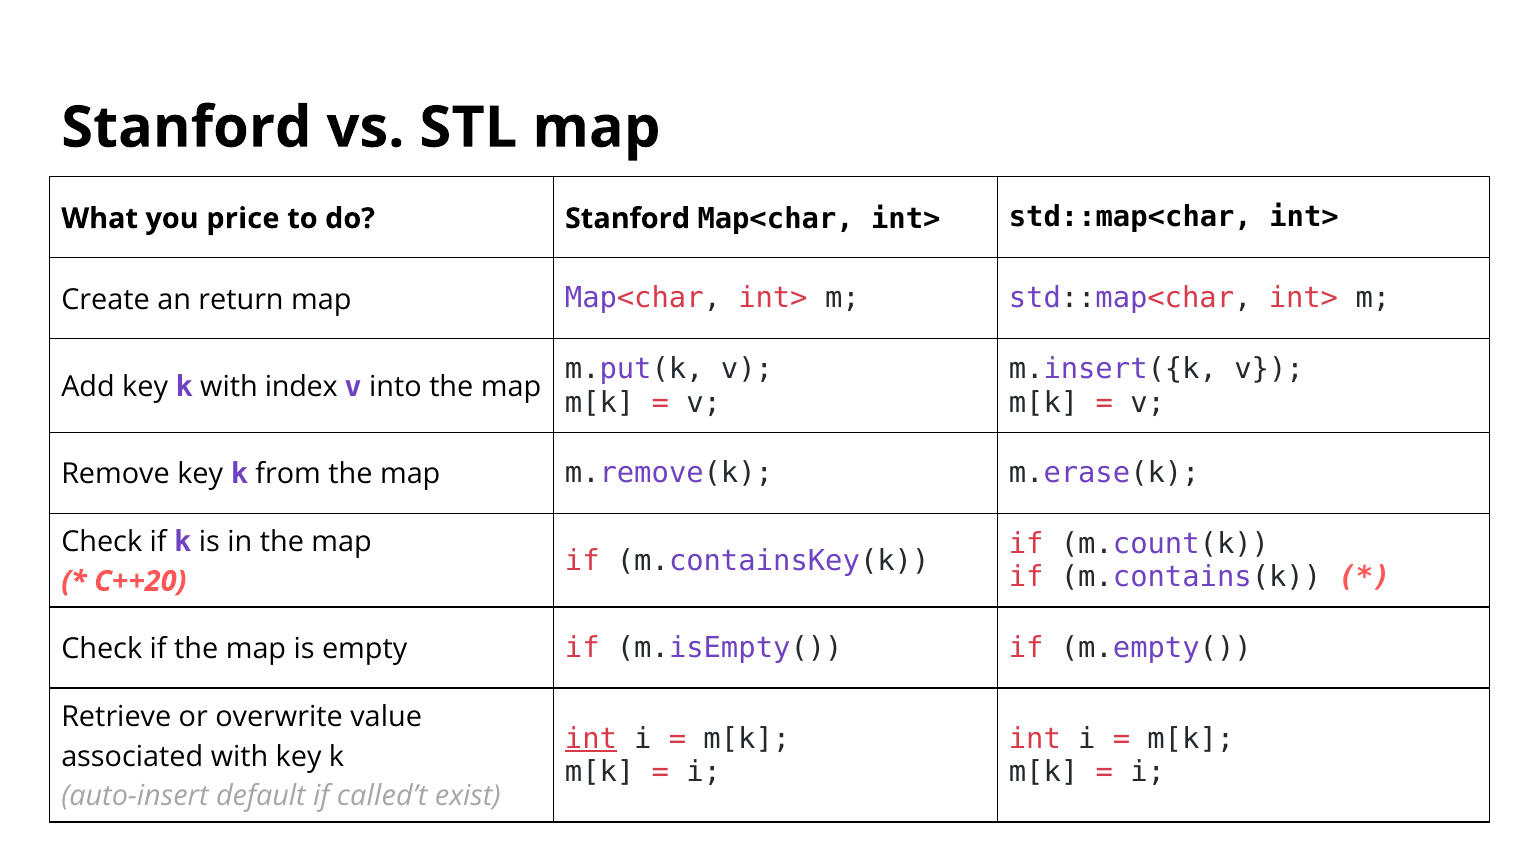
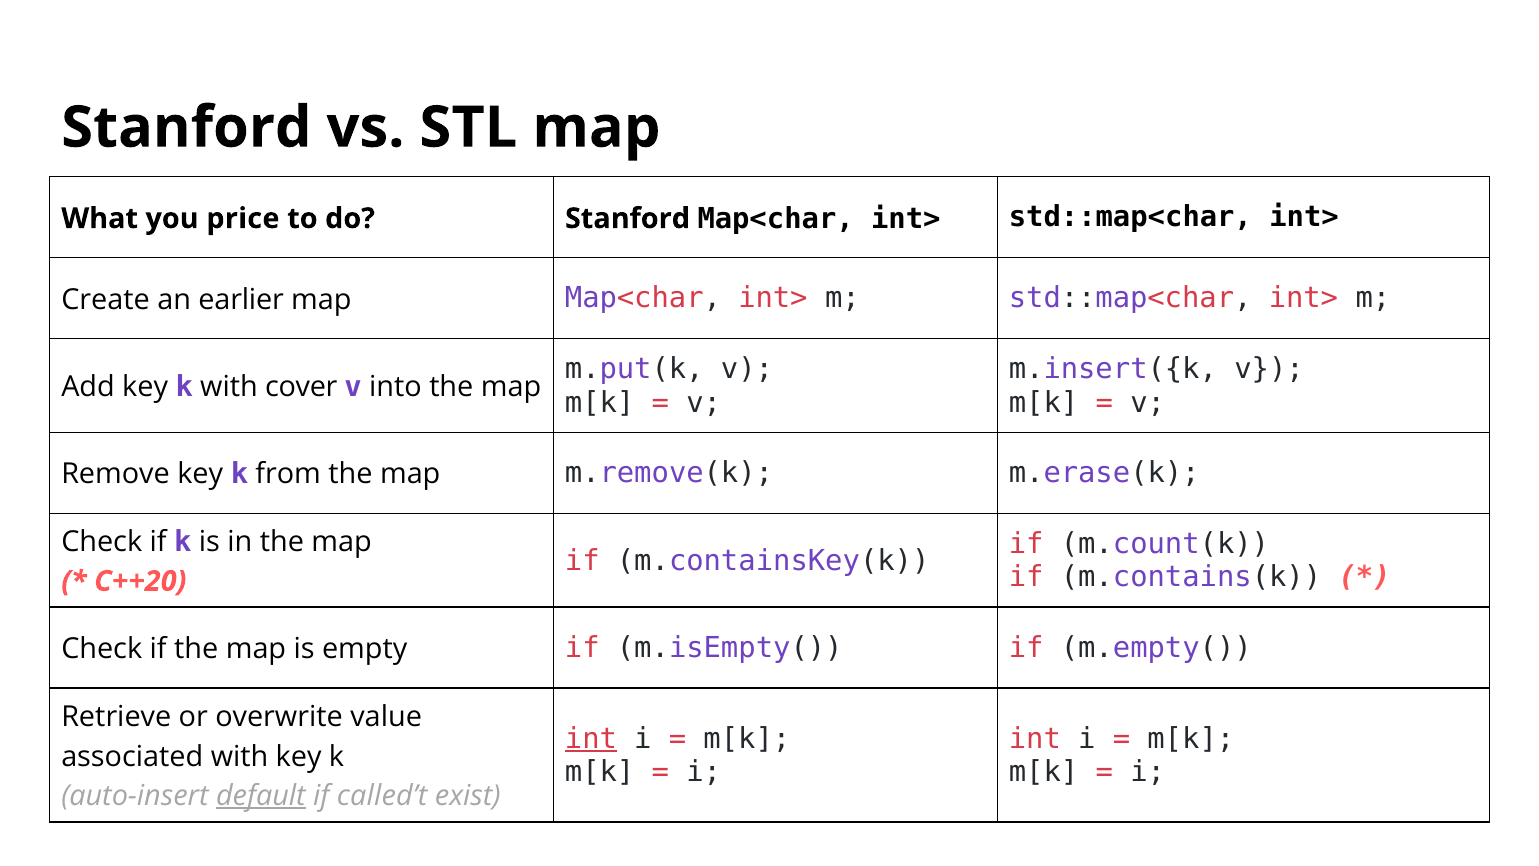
return: return -> earlier
index: index -> cover
default underline: none -> present
